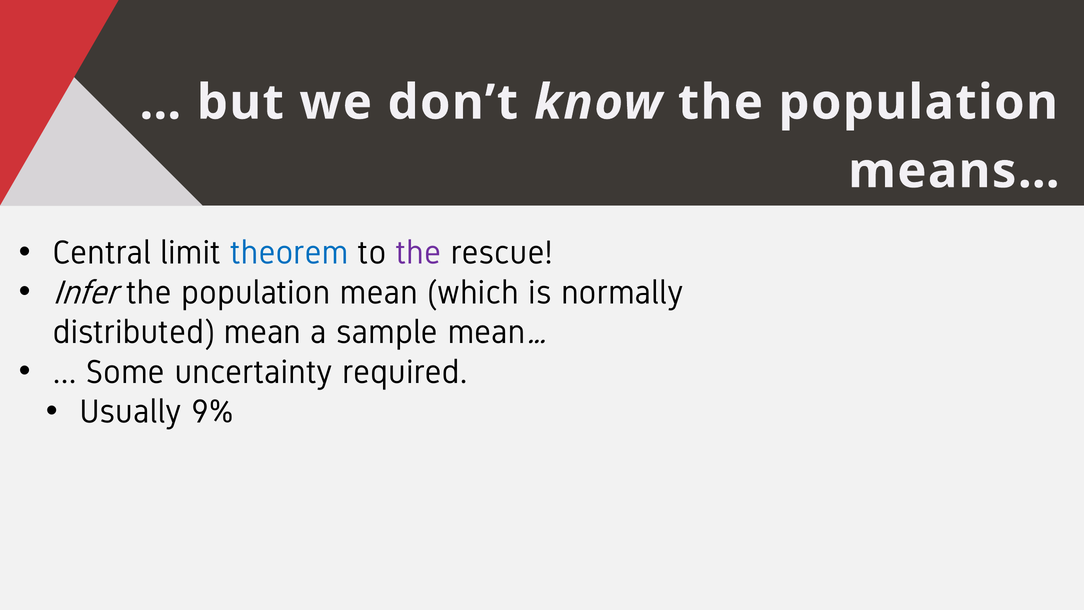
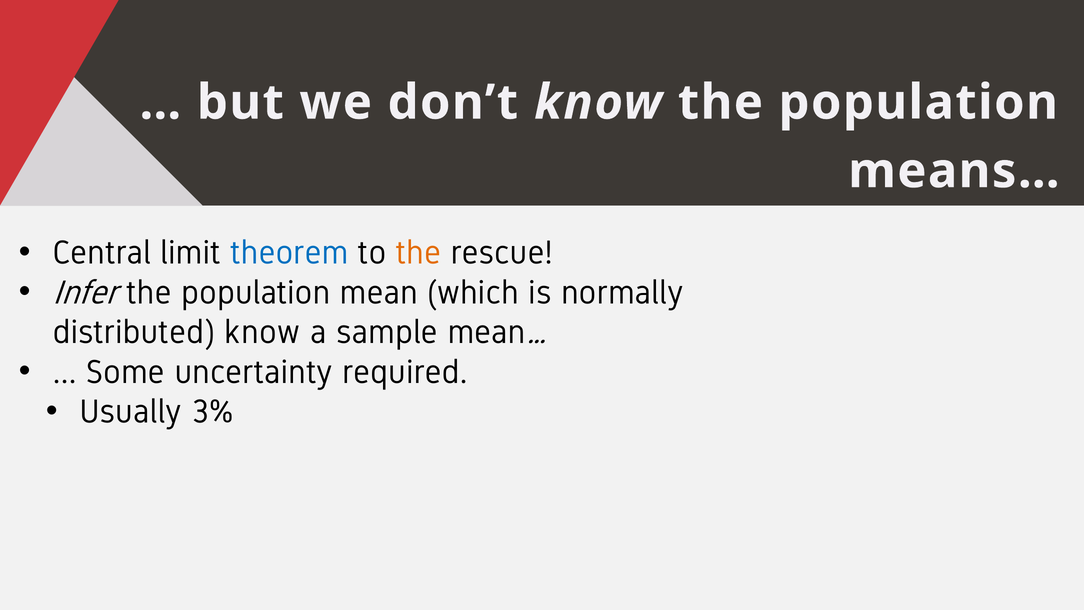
the at (419, 253) colour: purple -> orange
distributed mean: mean -> know
9%: 9% -> 3%
